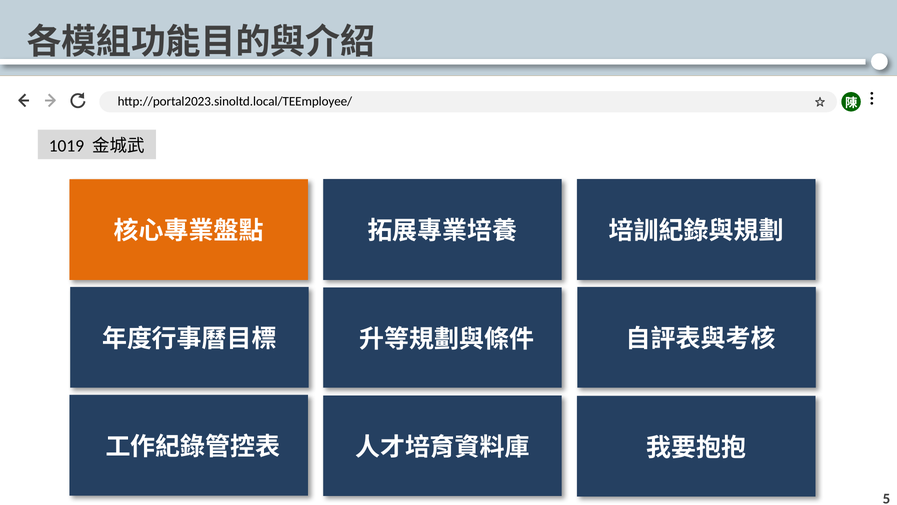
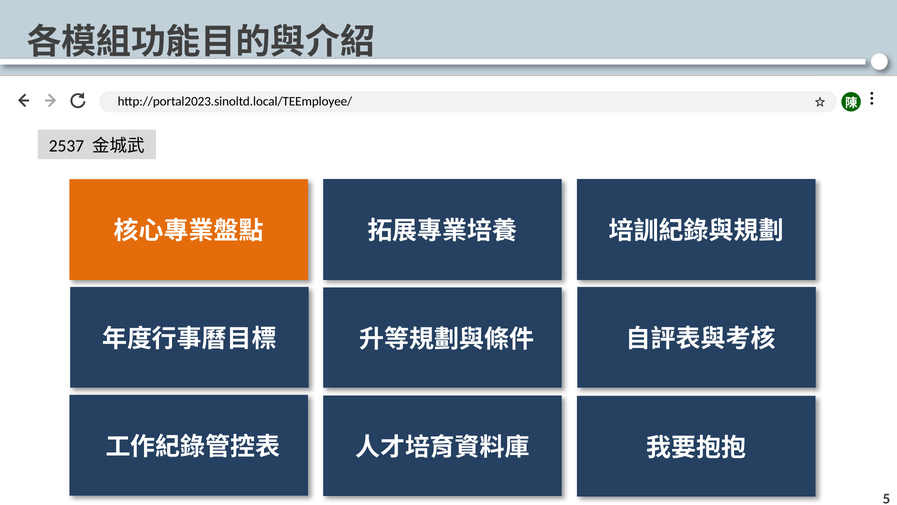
1019: 1019 -> 2537
